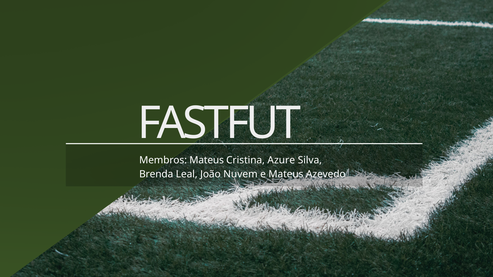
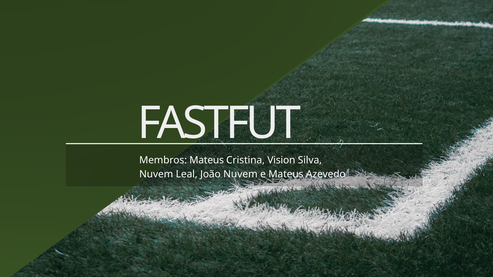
Azure: Azure -> Vision
Brenda at (156, 174): Brenda -> Nuvem
